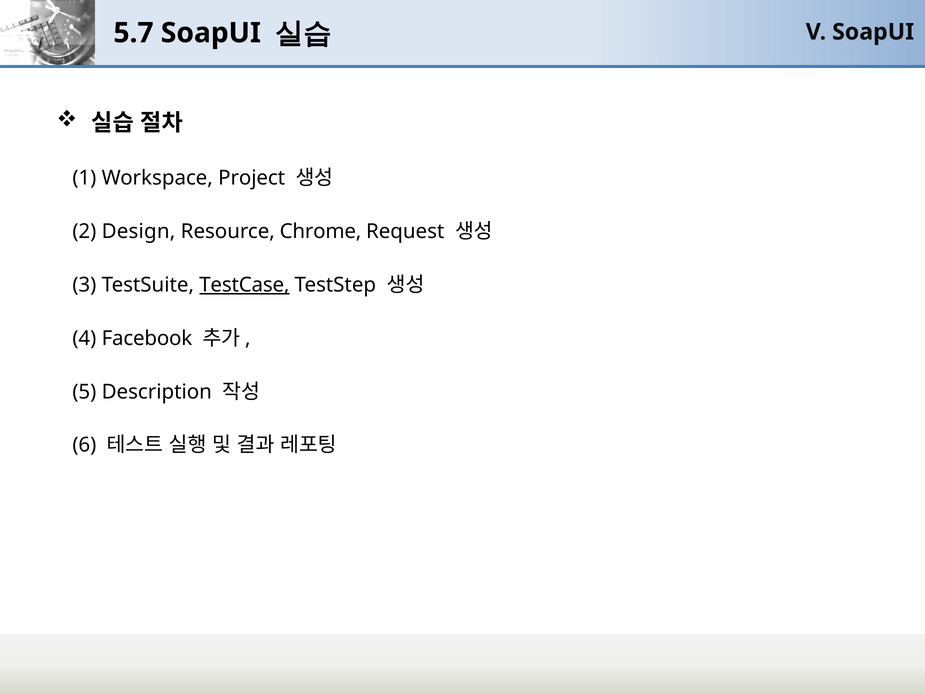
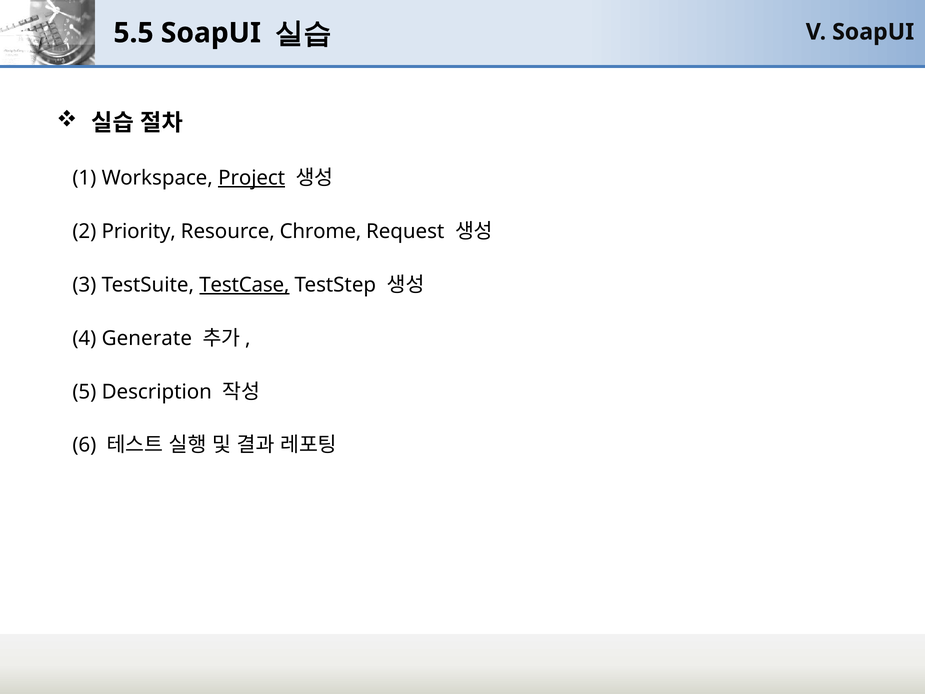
5.7: 5.7 -> 5.5
Project underline: none -> present
Design: Design -> Priority
Facebook: Facebook -> Generate
